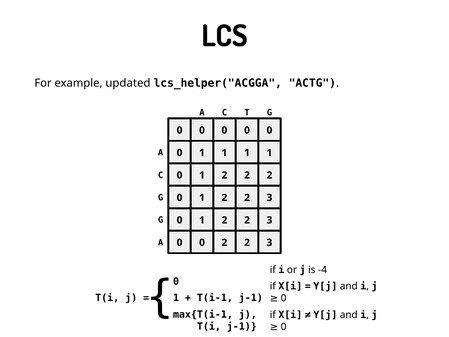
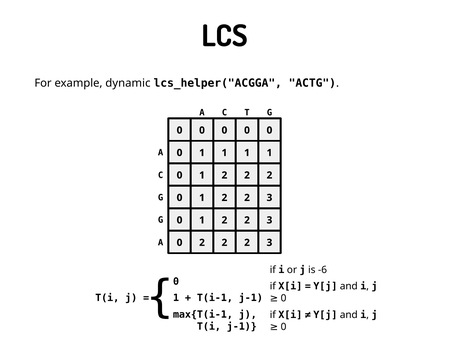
updated: updated -> dynamic
0 at (202, 242): 0 -> 2
-4: -4 -> -6
